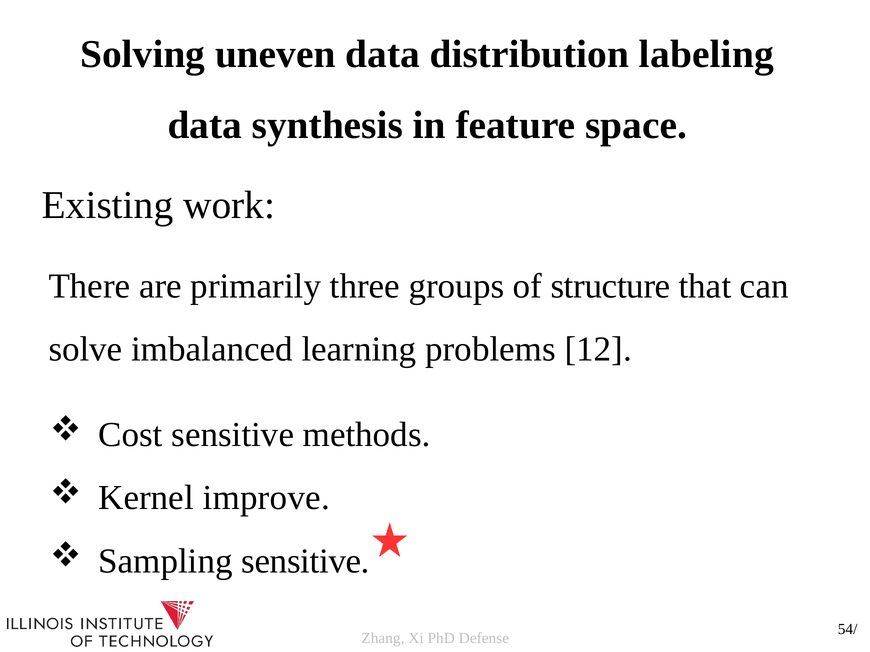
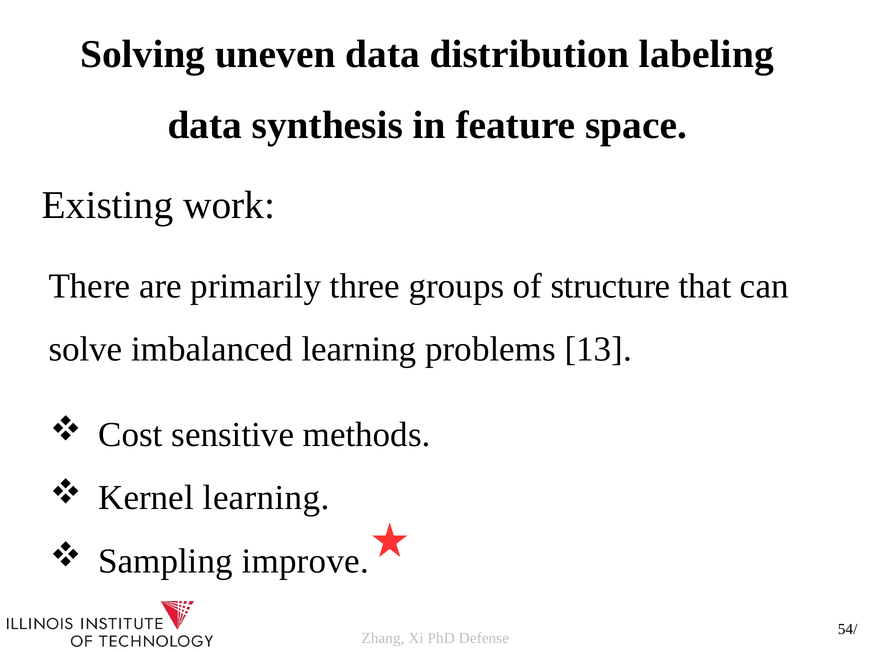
12: 12 -> 13
Kernel improve: improve -> learning
Sampling sensitive: sensitive -> improve
